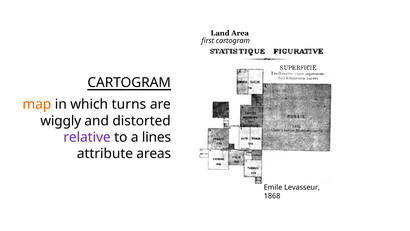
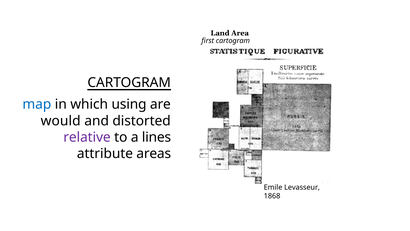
map colour: orange -> blue
turns: turns -> using
wiggly: wiggly -> would
